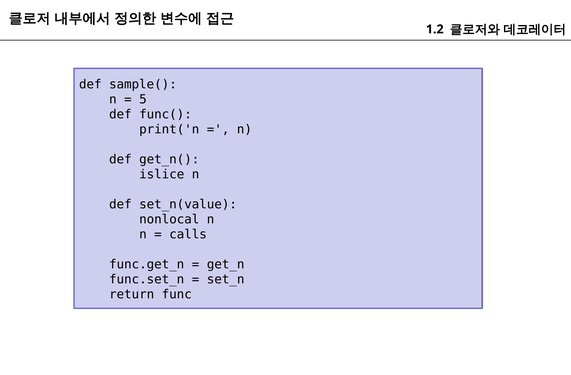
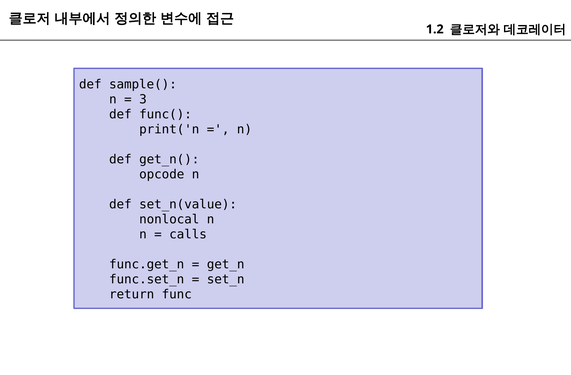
5: 5 -> 3
islice: islice -> opcode
